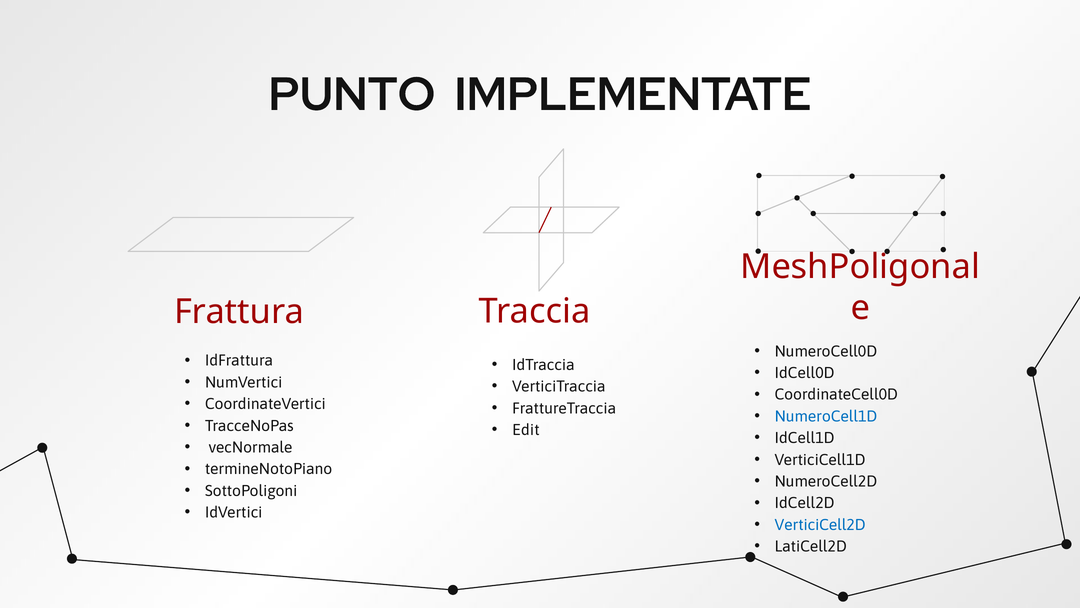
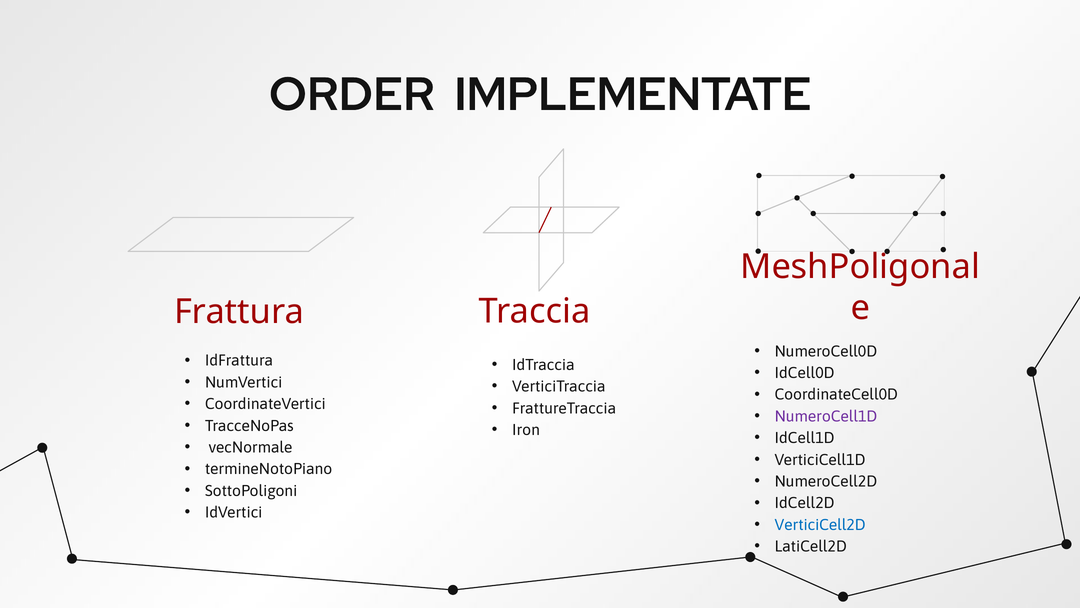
PUNTO: PUNTO -> ORDER
NumeroCell1D colour: blue -> purple
Edit: Edit -> Iron
